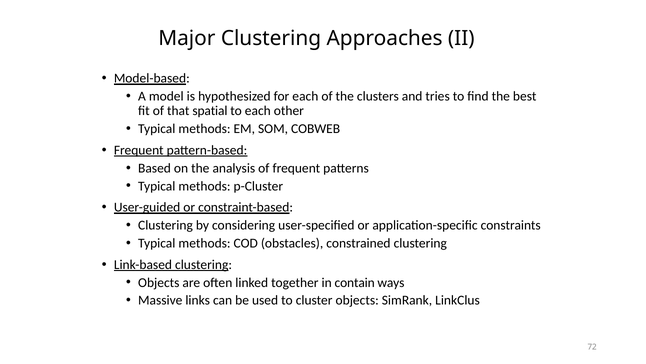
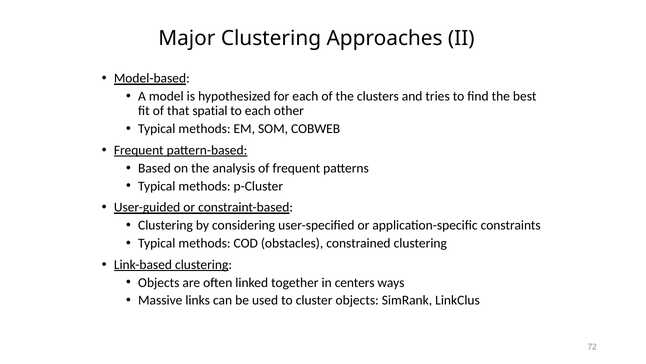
contain: contain -> centers
